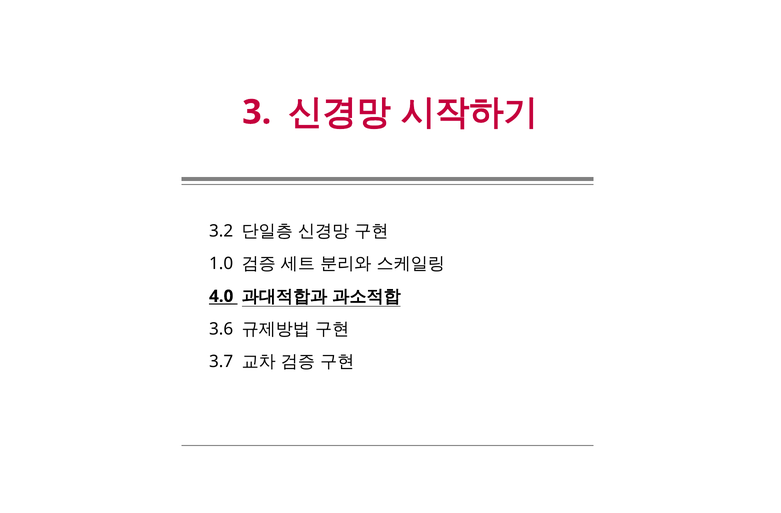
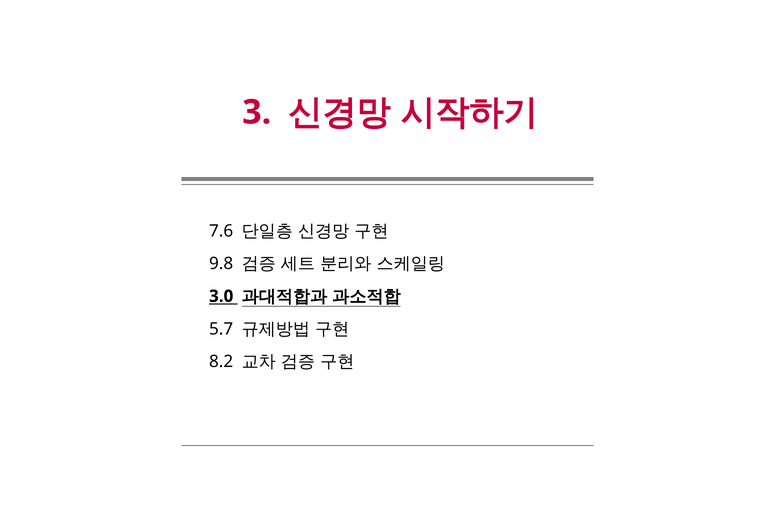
3.2: 3.2 -> 7.6
1.0: 1.0 -> 9.8
4.0: 4.0 -> 3.0
3.6: 3.6 -> 5.7
3.7: 3.7 -> 8.2
